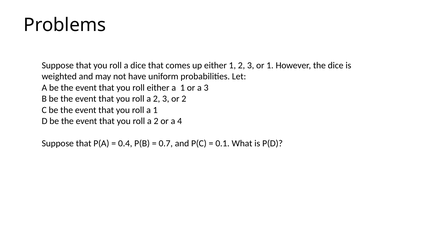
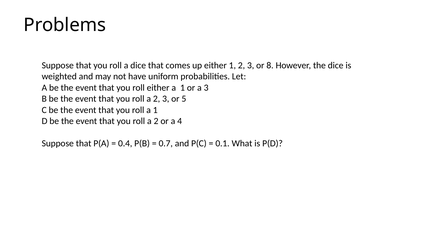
or 1: 1 -> 8
or 2: 2 -> 5
